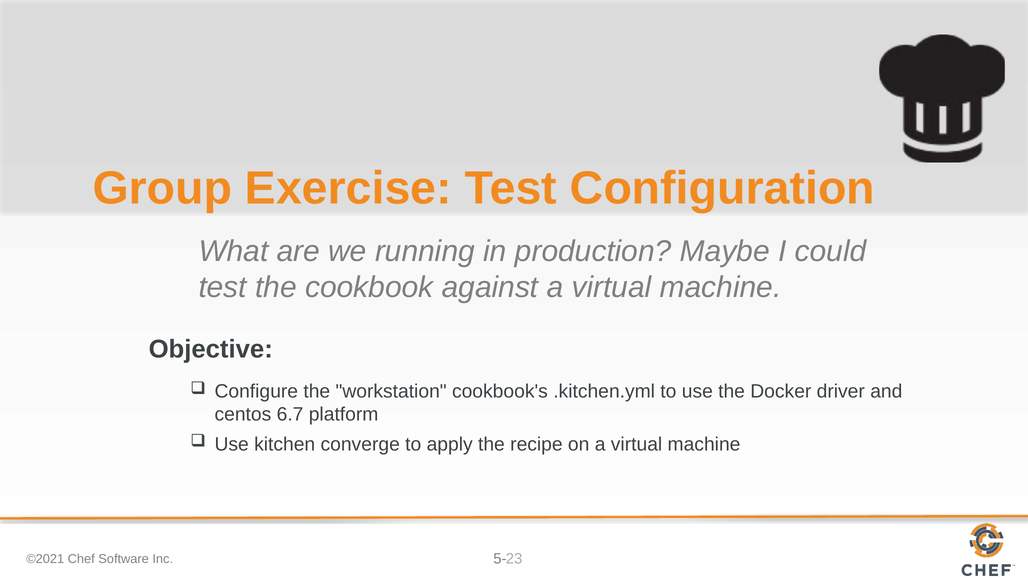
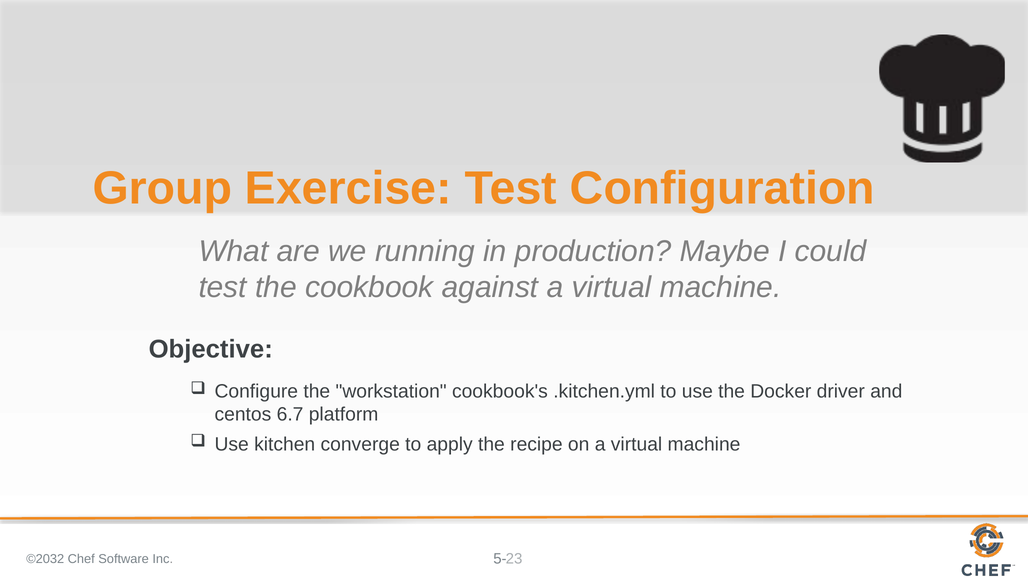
©2021: ©2021 -> ©2032
